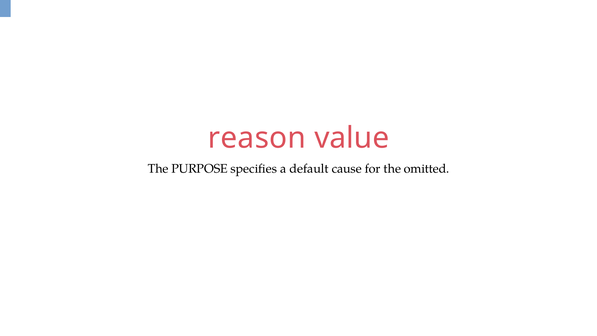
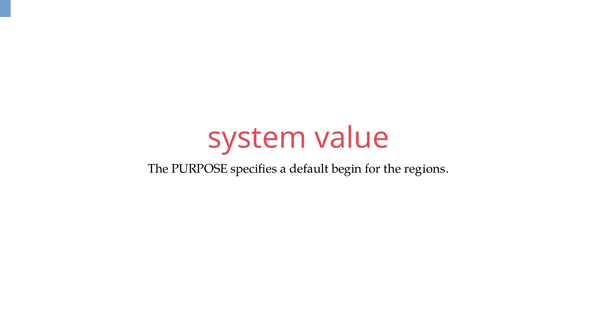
reason: reason -> system
cause: cause -> begin
omitted: omitted -> regions
